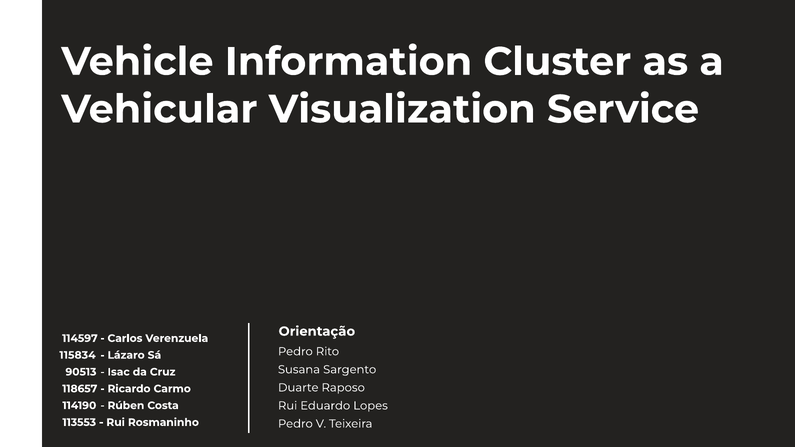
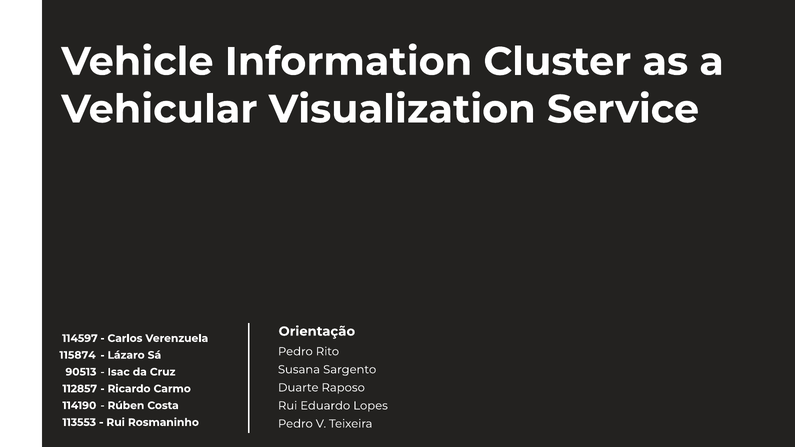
115834: 115834 -> 115874
118657: 118657 -> 112857
